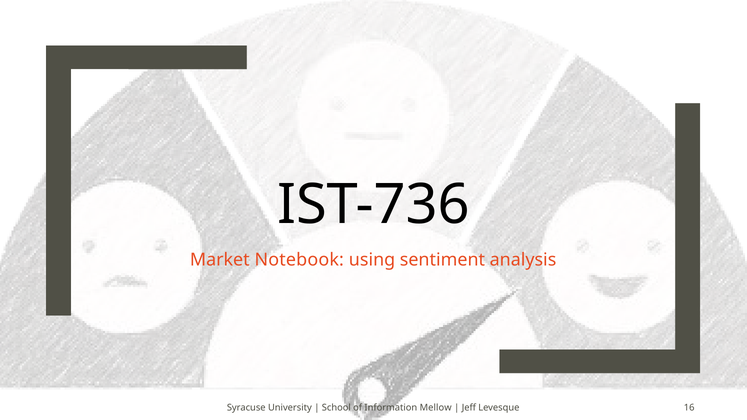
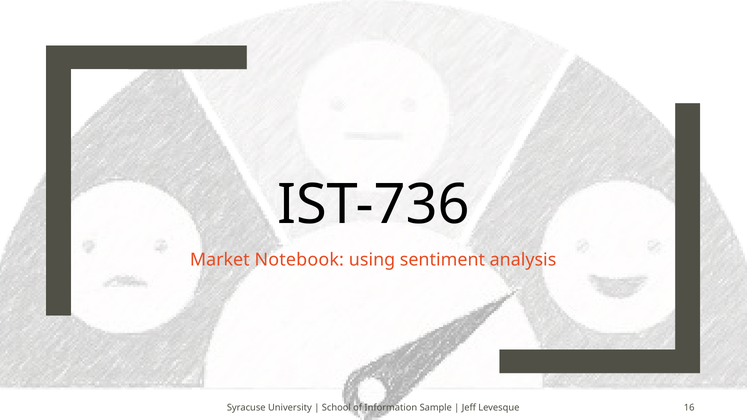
Mellow: Mellow -> Sample
